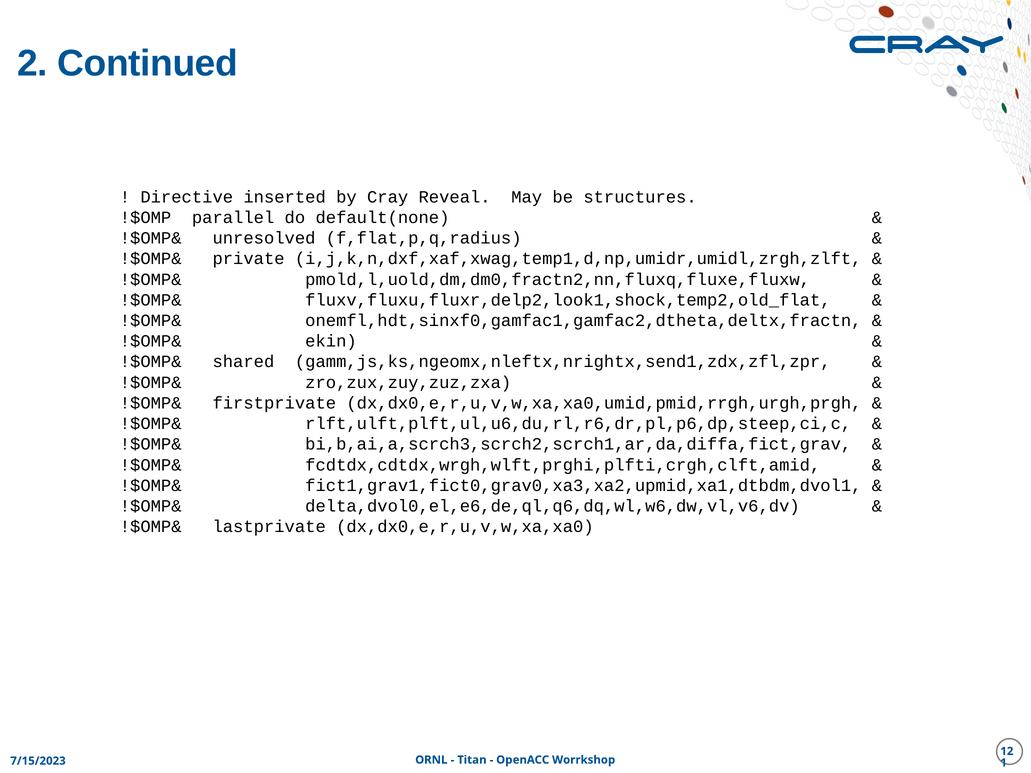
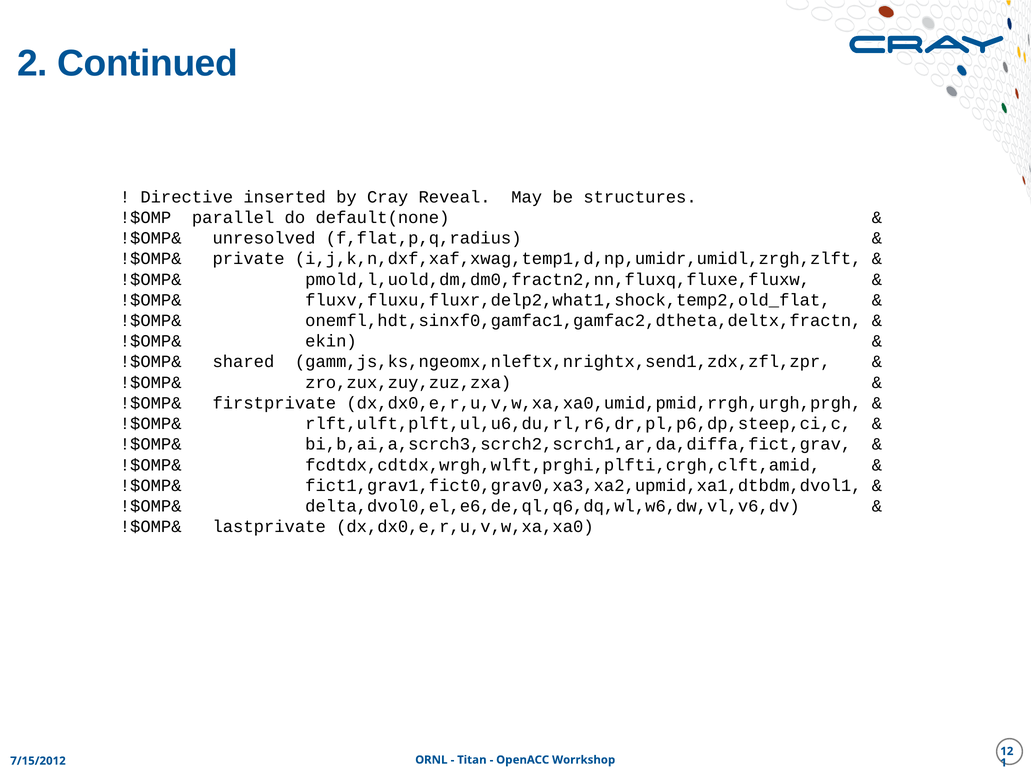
fluxv,fluxu,fluxr,delp2,look1,shock,temp2,old_flat: fluxv,fluxu,fluxr,delp2,look1,shock,temp2,old_flat -> fluxv,fluxu,fluxr,delp2,what1,shock,temp2,old_flat
7/15/2023: 7/15/2023 -> 7/15/2012
